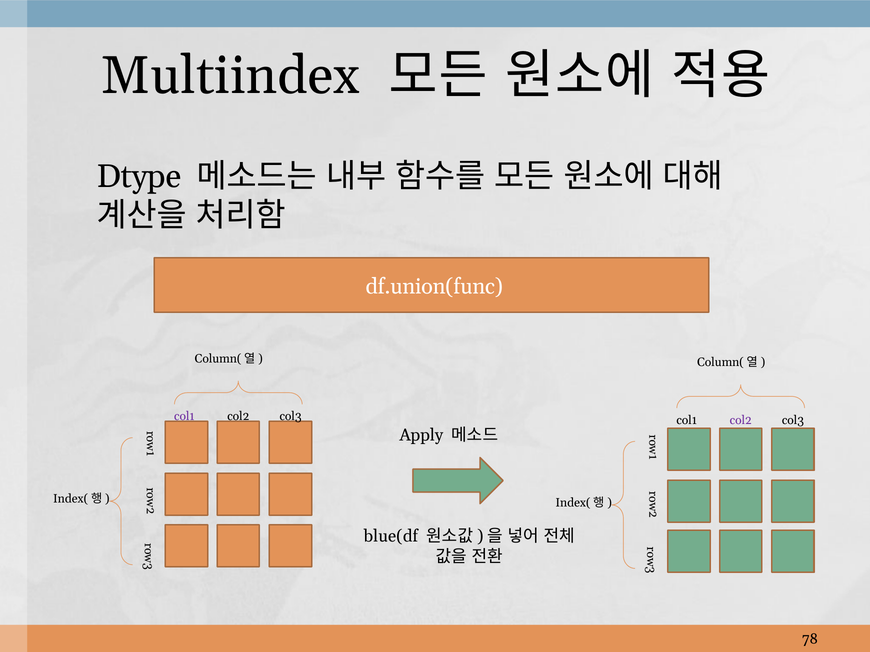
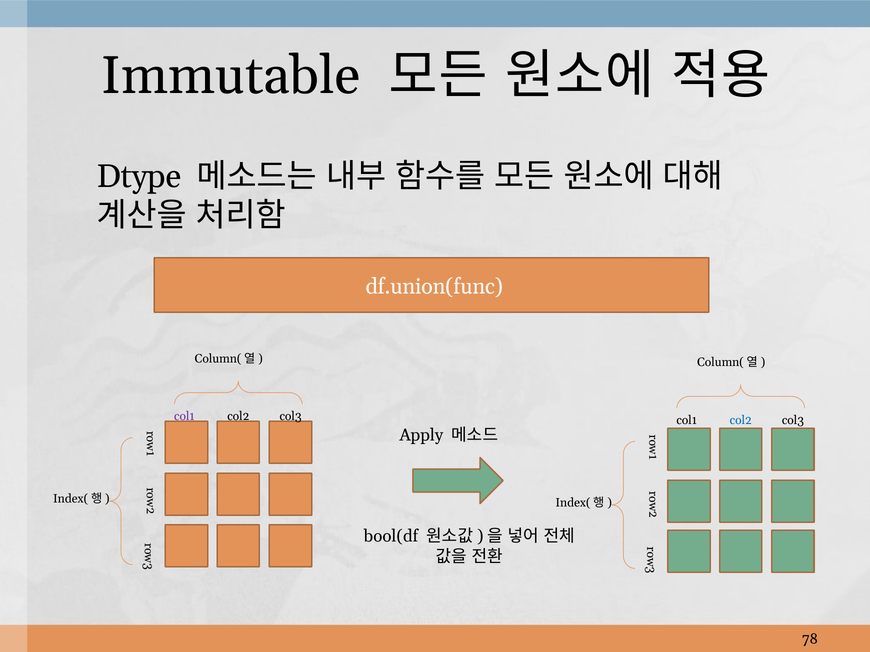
Multiindex: Multiindex -> Immutable
col2 at (741, 420) colour: purple -> blue
blue(df: blue(df -> bool(df
